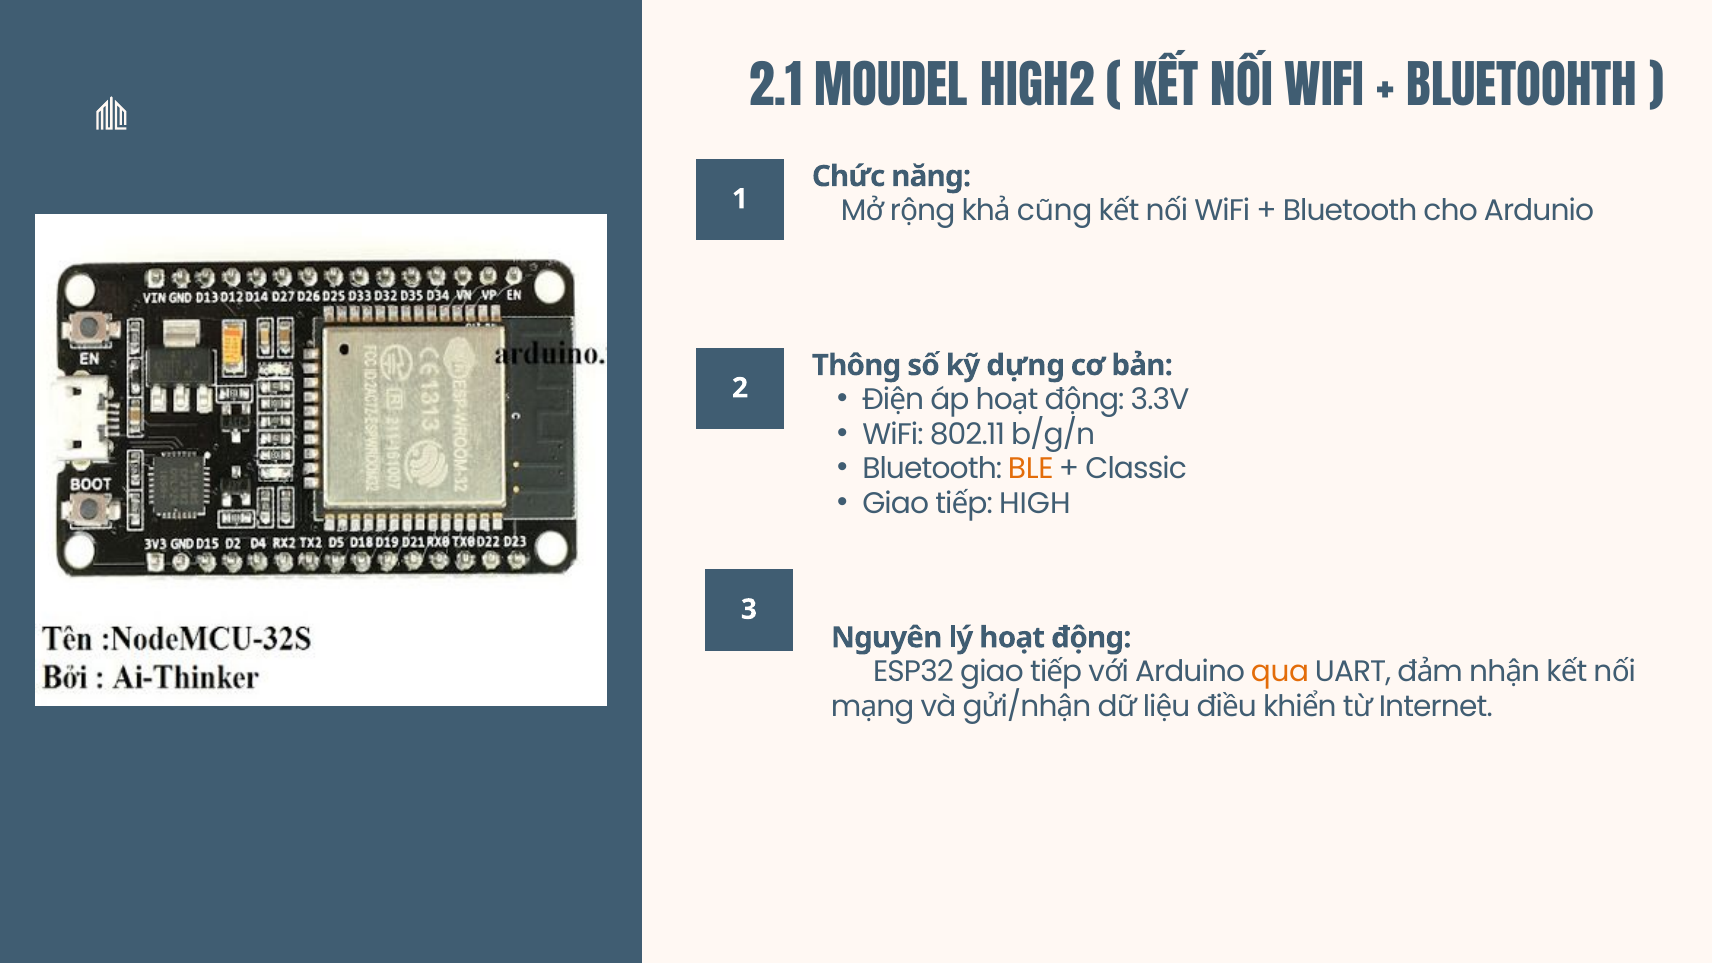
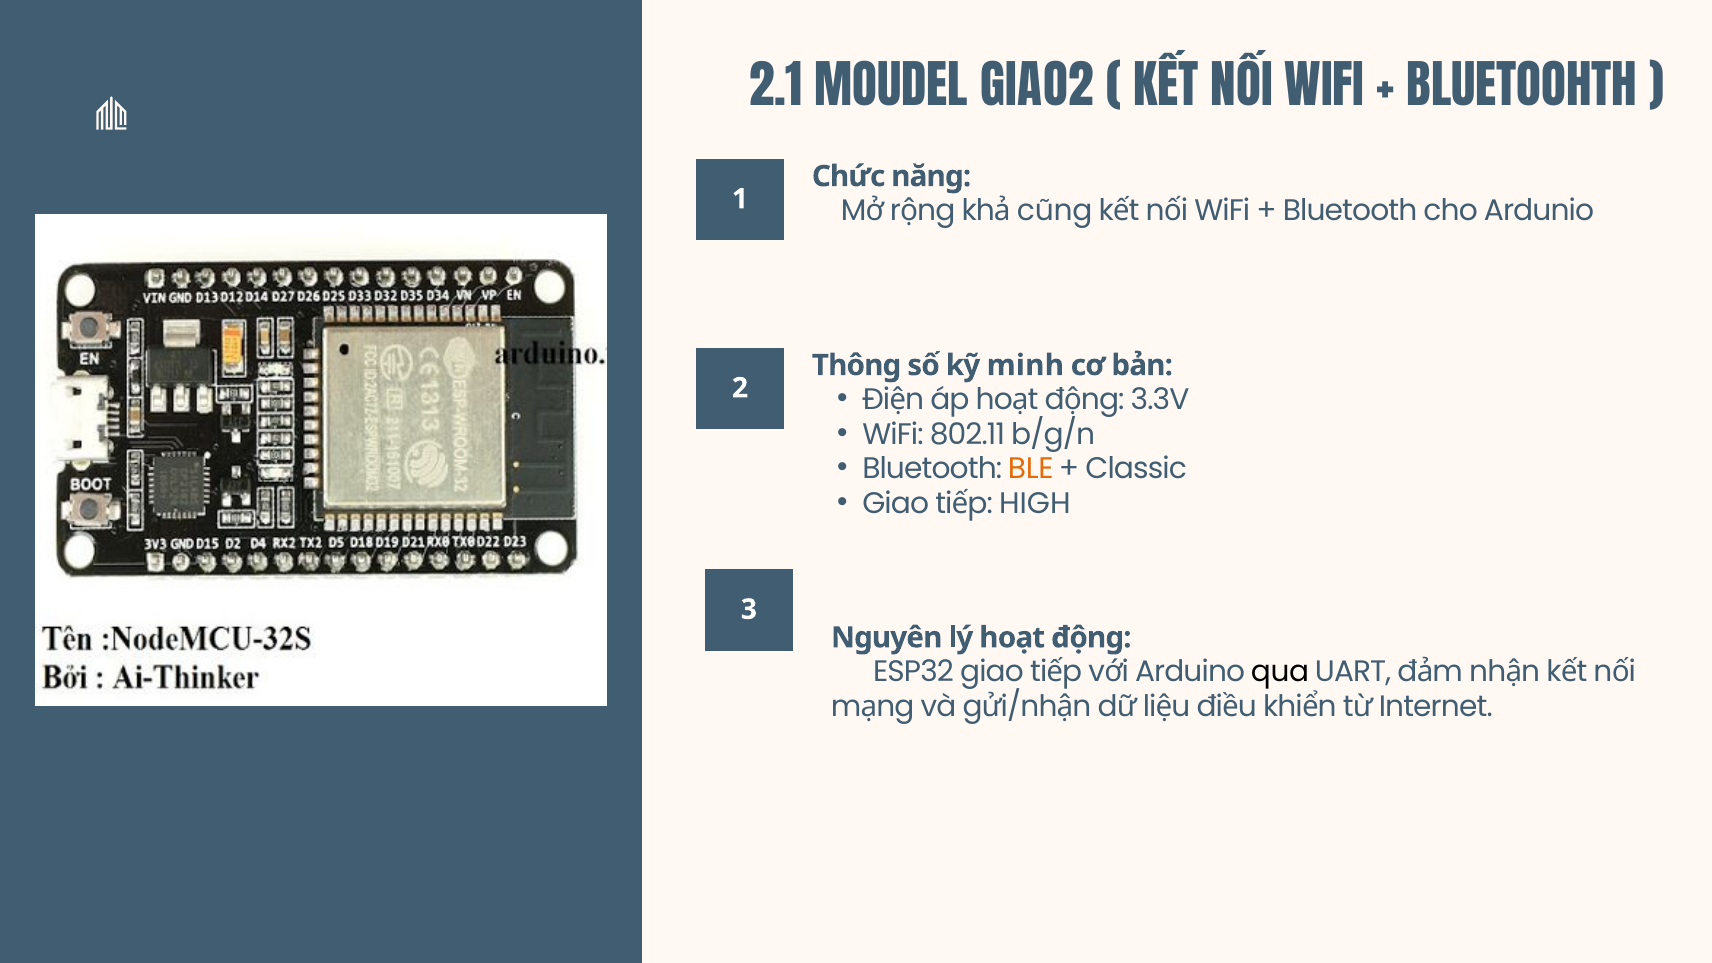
HIGH2: HIGH2 -> GIAO2
dựng: dựng -> minh
qua colour: orange -> black
